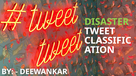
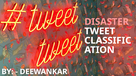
DISASTER colour: light green -> pink
